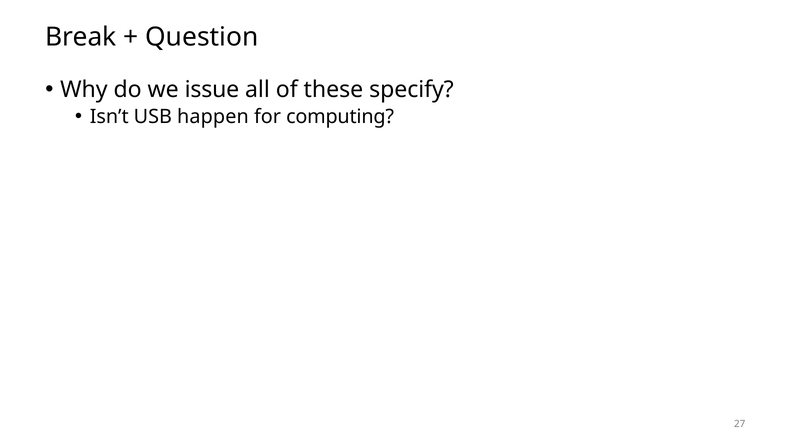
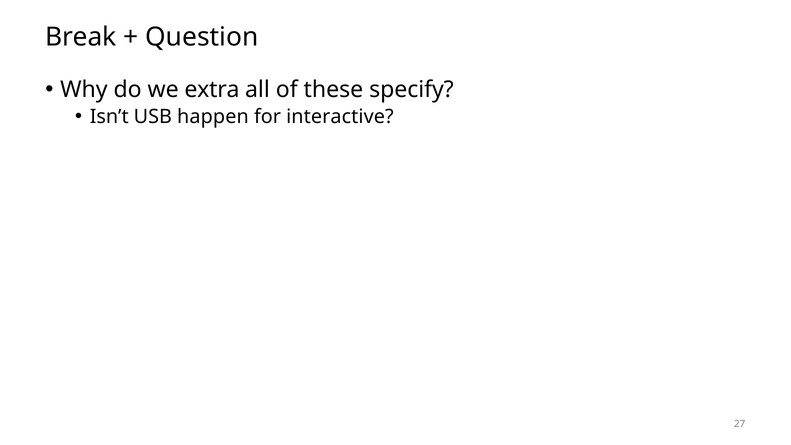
issue: issue -> extra
computing: computing -> interactive
